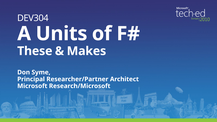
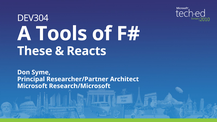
Units: Units -> Tools
Makes: Makes -> Reacts
